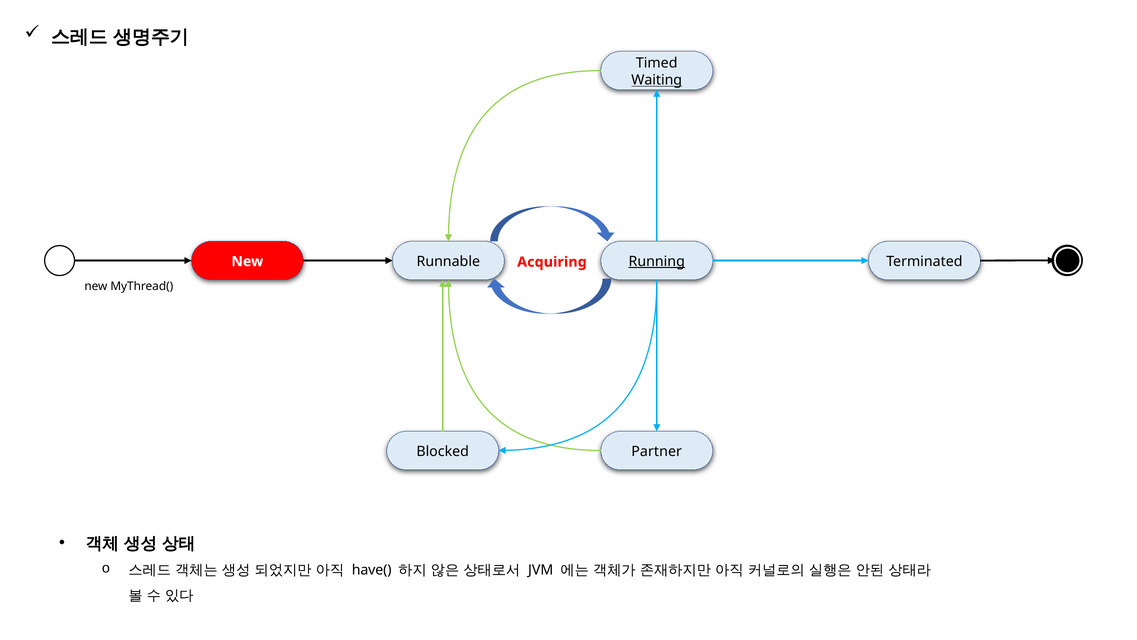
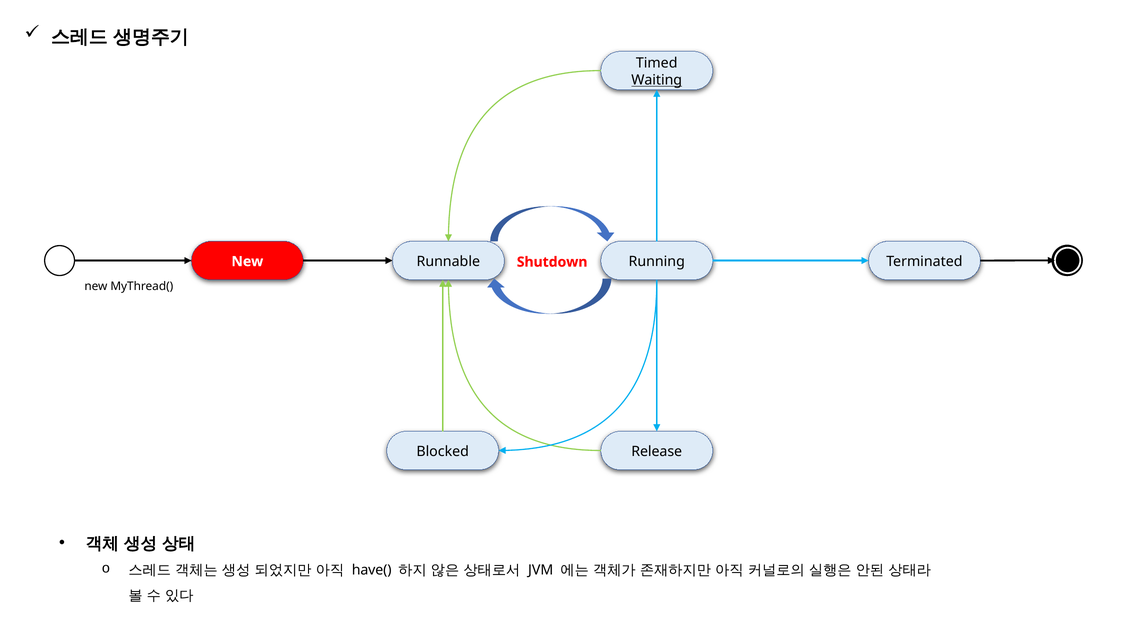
Running underline: present -> none
Acquiring: Acquiring -> Shutdown
Partner: Partner -> Release
